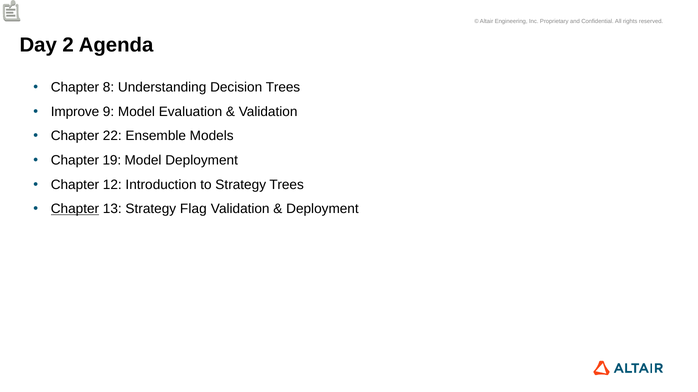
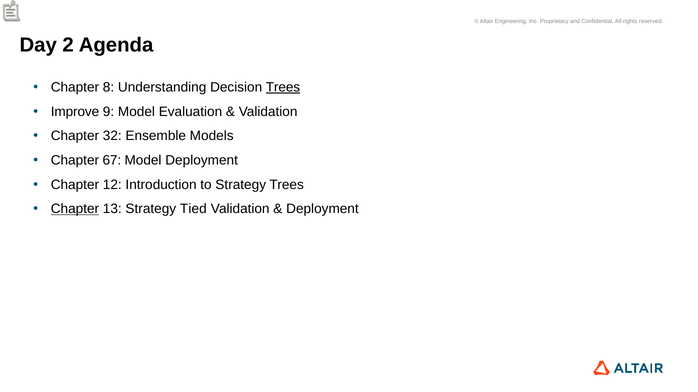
Trees at (283, 87) underline: none -> present
22: 22 -> 32
19: 19 -> 67
Flag: Flag -> Tied
